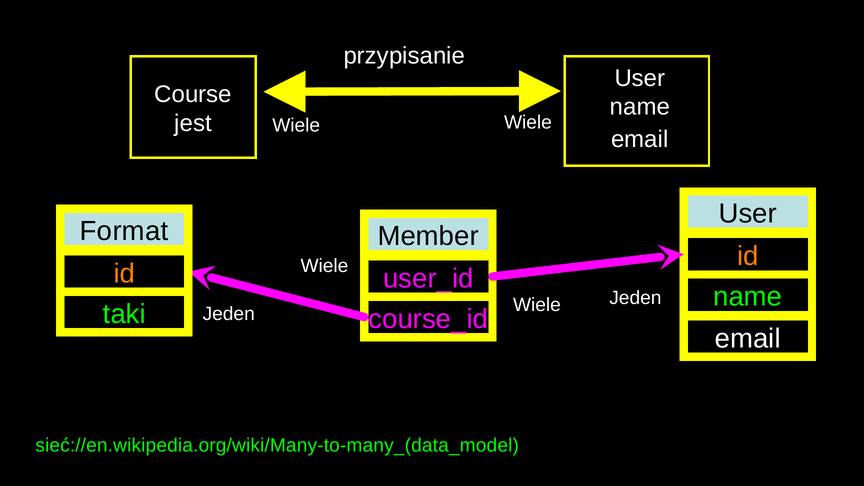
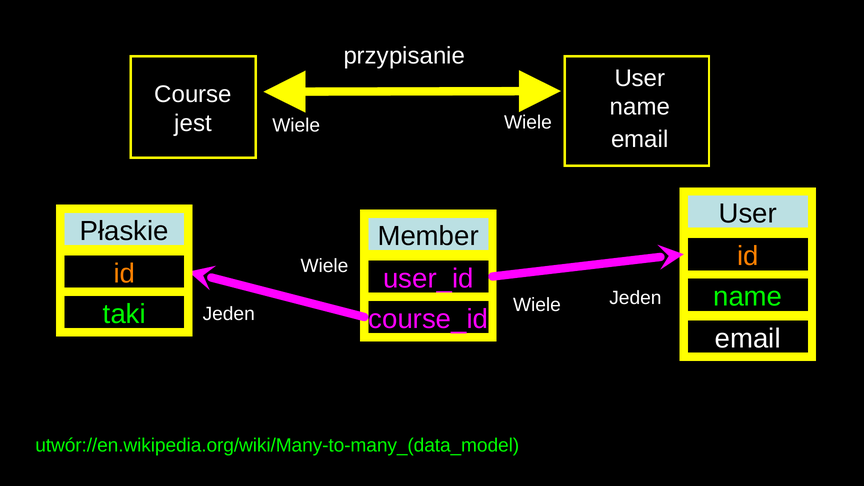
Format: Format -> Płaskie
sieć://en.wikipedia.org/wiki/Many-to-many_(data_model: sieć://en.wikipedia.org/wiki/Many-to-many_(data_model -> utwór://en.wikipedia.org/wiki/Many-to-many_(data_model
